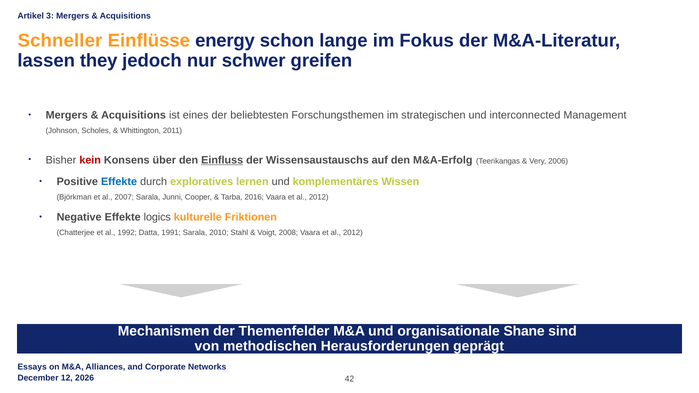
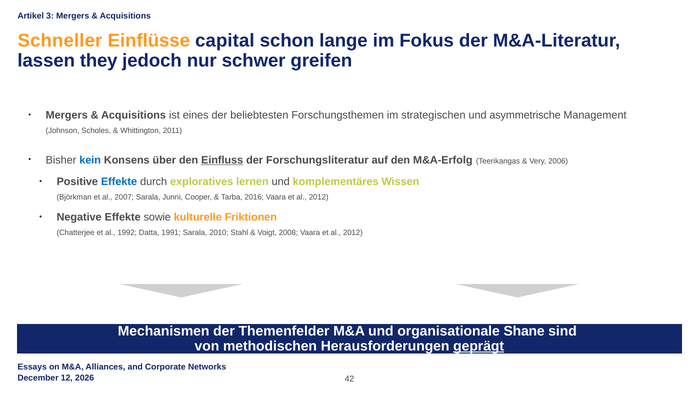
energy: energy -> capital
interconnected: interconnected -> asymmetrische
kein colour: red -> blue
Wissensaustauschs: Wissensaustauschs -> Forschungsliteratur
logics: logics -> sowie
geprägt underline: none -> present
